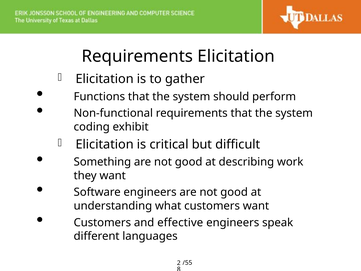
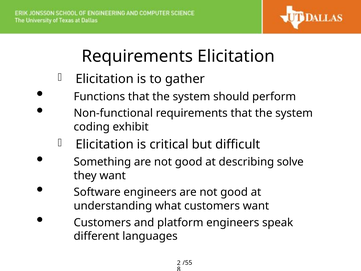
work: work -> solve
effective: effective -> platform
